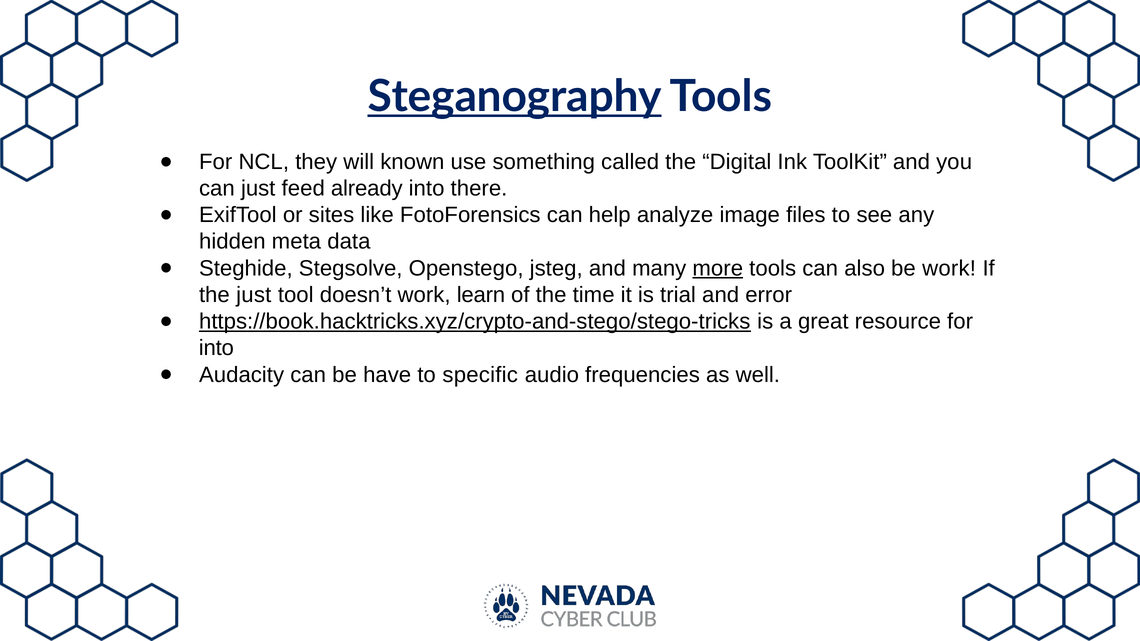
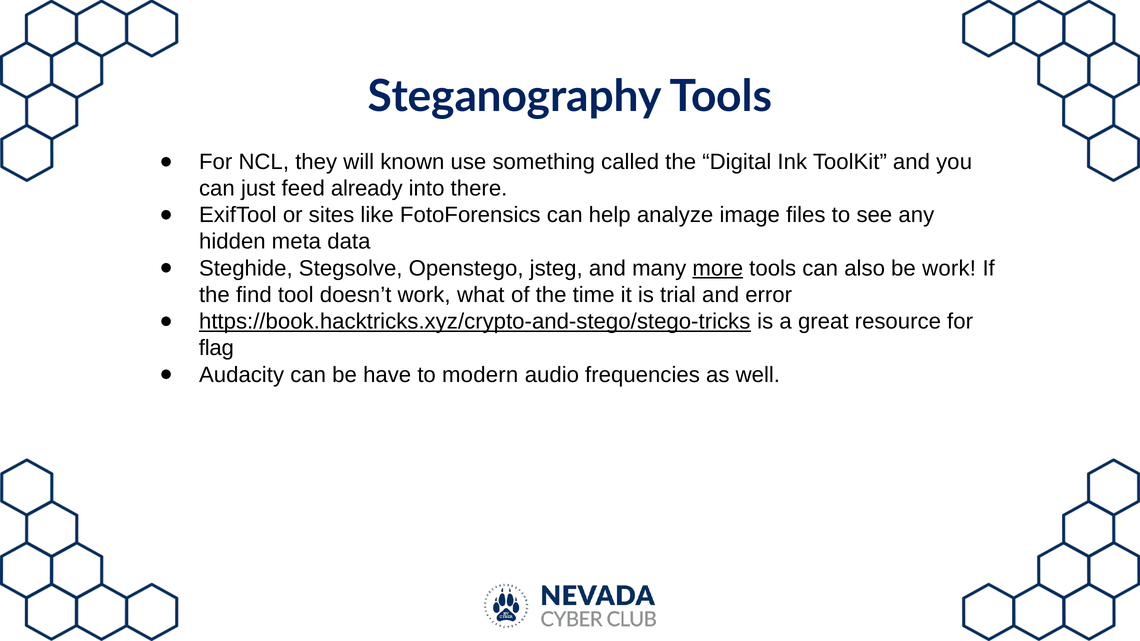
Steganography underline: present -> none
the just: just -> find
learn: learn -> what
into at (216, 348): into -> flag
specific: specific -> modern
